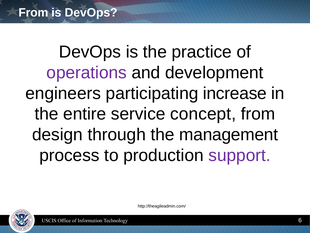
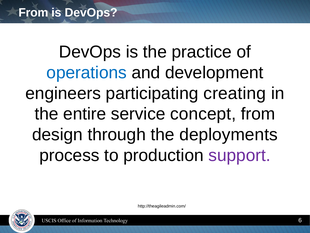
operations colour: purple -> blue
increase: increase -> creating
management: management -> deployments
